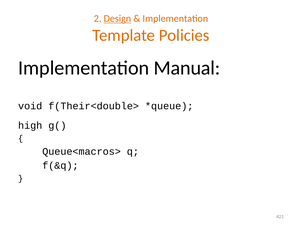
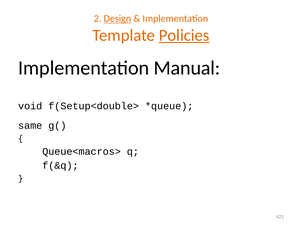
Policies underline: none -> present
f(Their<double>: f(Their<double> -> f(Setup<double>
high: high -> same
